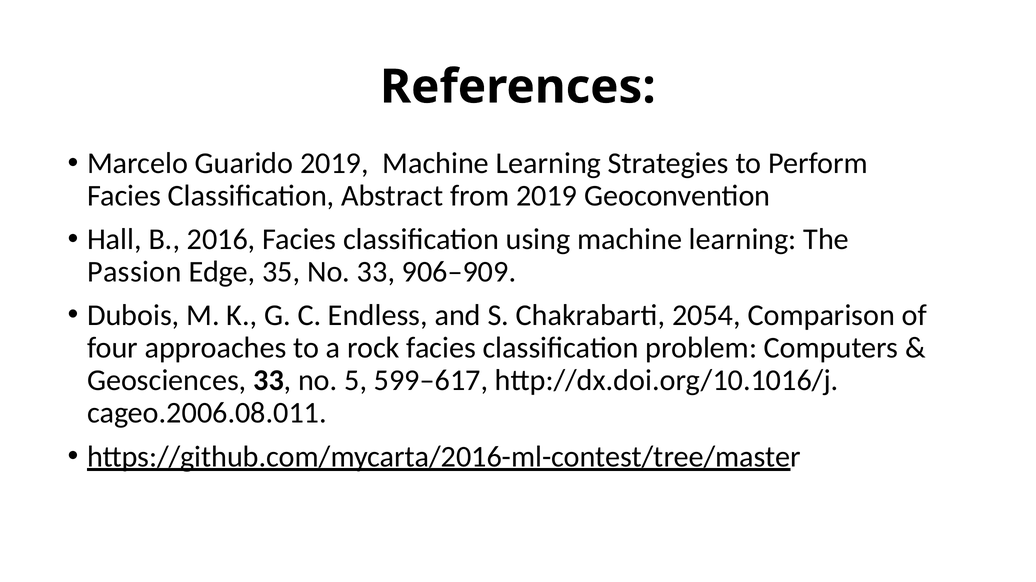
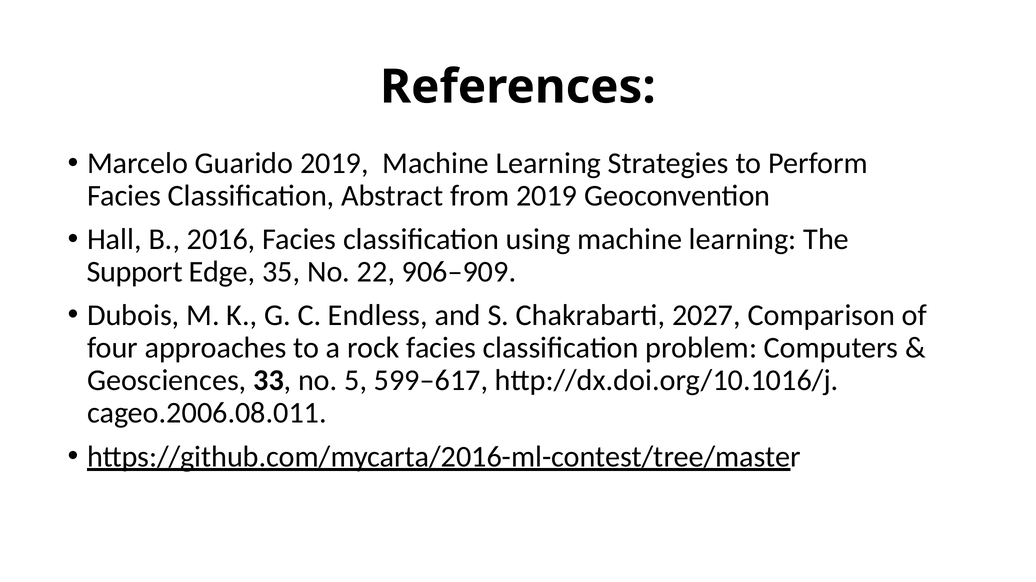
Passion: Passion -> Support
No 33: 33 -> 22
2054: 2054 -> 2027
